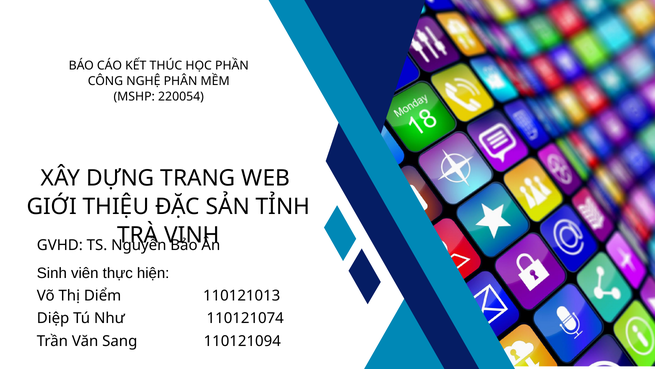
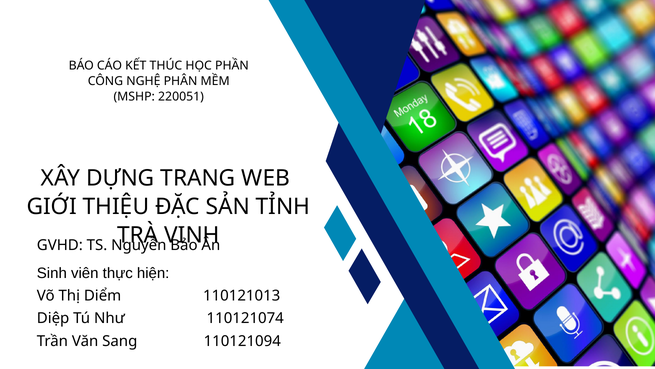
220054: 220054 -> 220051
